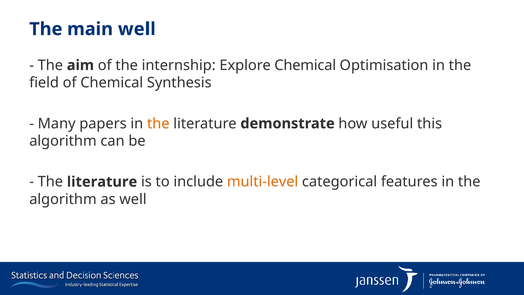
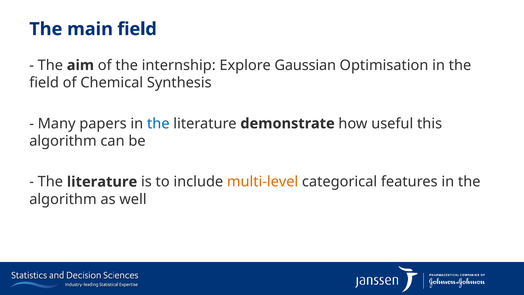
main well: well -> field
Explore Chemical: Chemical -> Gaussian
the at (158, 123) colour: orange -> blue
